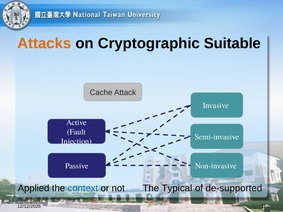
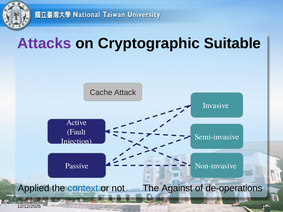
Attacks colour: orange -> purple
Typical: Typical -> Against
de-supported: de-supported -> de-operations
